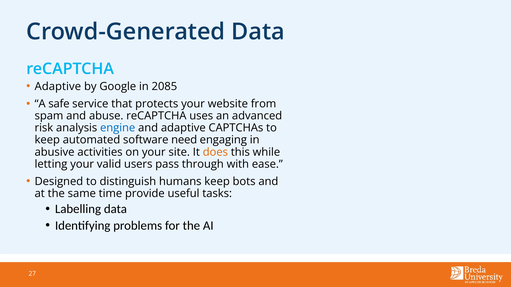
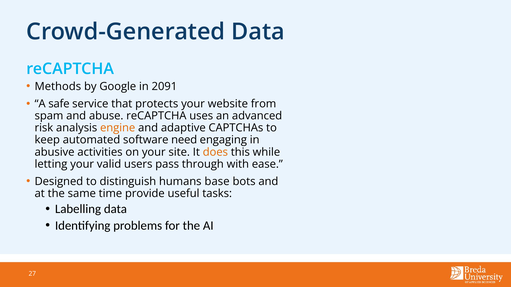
Adaptive at (58, 87): Adaptive -> Methods
2085: 2085 -> 2091
engine colour: blue -> orange
humans keep: keep -> base
